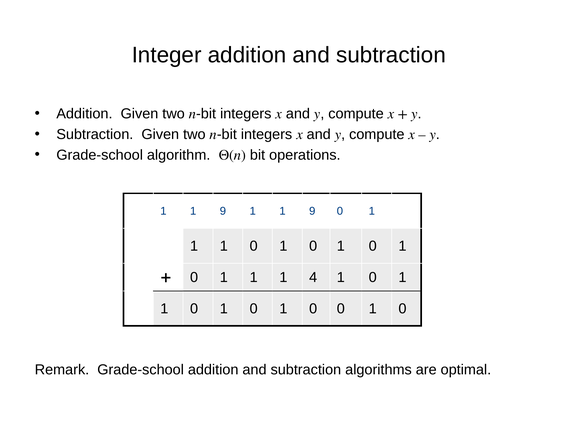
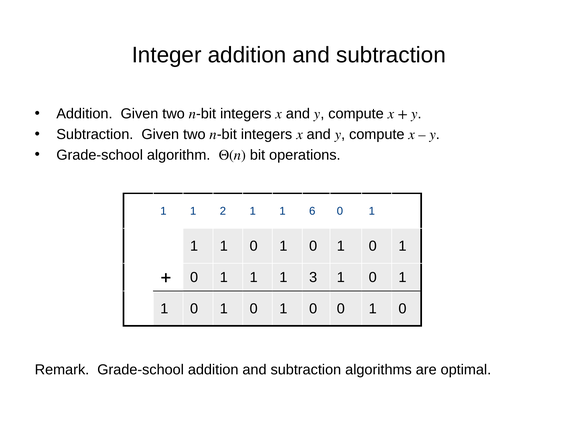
9 at (223, 211): 9 -> 2
9 at (312, 211): 9 -> 6
4: 4 -> 3
